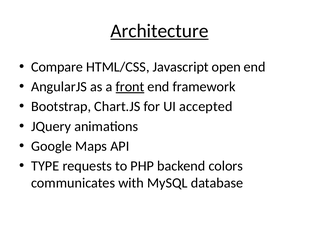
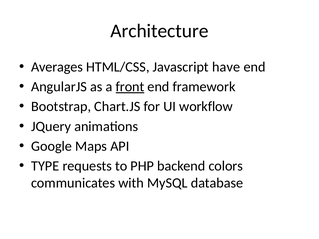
Architecture underline: present -> none
Compare: Compare -> Averages
open: open -> have
accepted: accepted -> workflow
